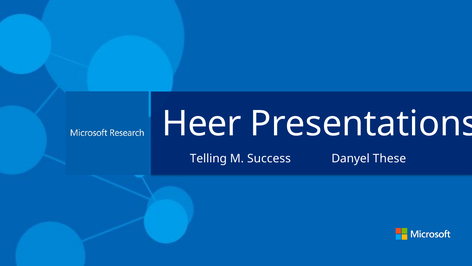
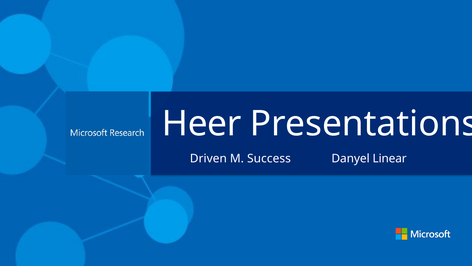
Telling: Telling -> Driven
These: These -> Linear
